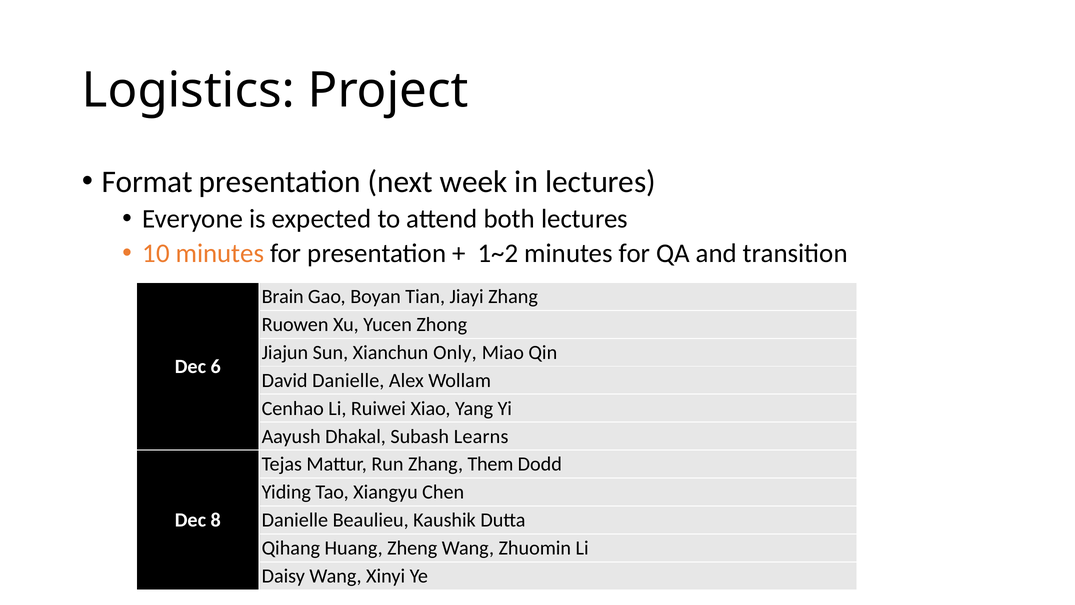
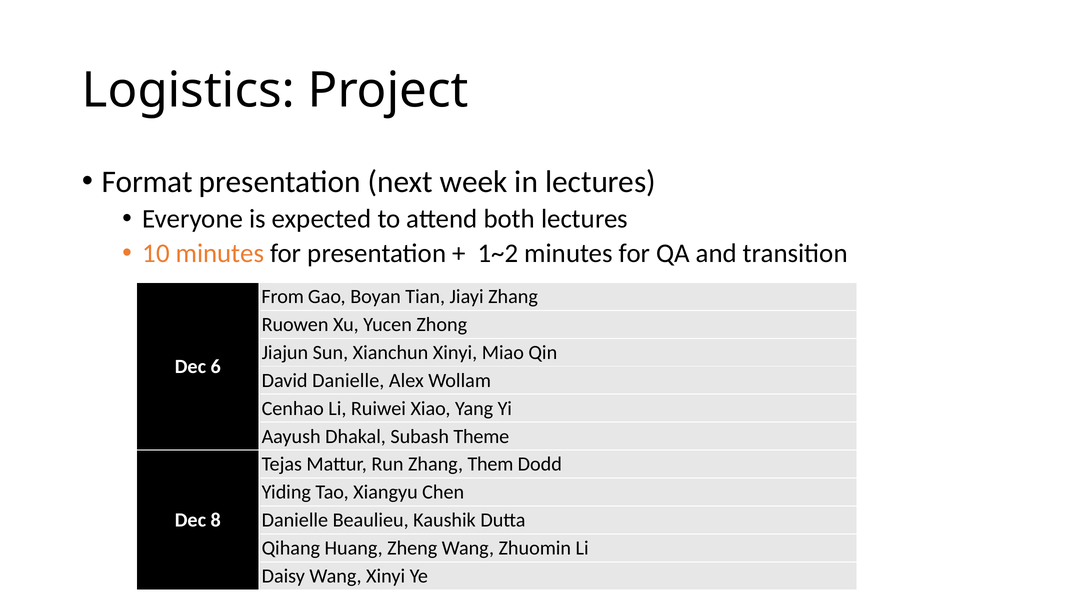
Brain: Brain -> From
Xianchun Only: Only -> Xinyi
Learns: Learns -> Theme
